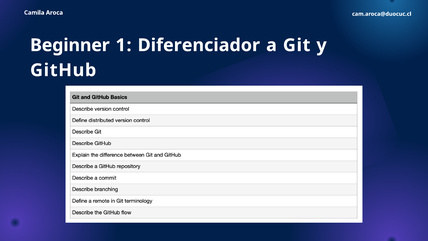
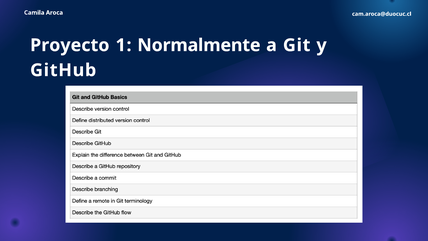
Beginner: Beginner -> Proyecto
Diferenciador: Diferenciador -> Normalmente
